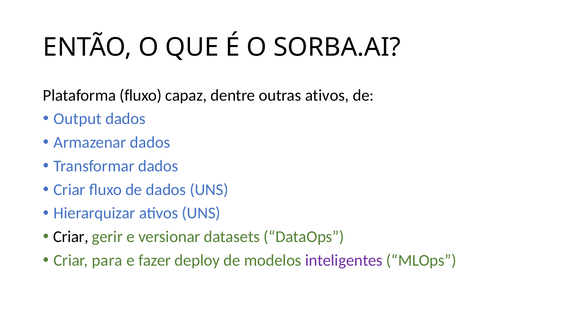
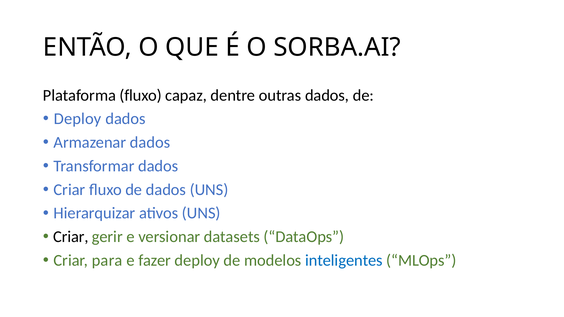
outras ativos: ativos -> dados
Output at (78, 119): Output -> Deploy
inteligentes colour: purple -> blue
